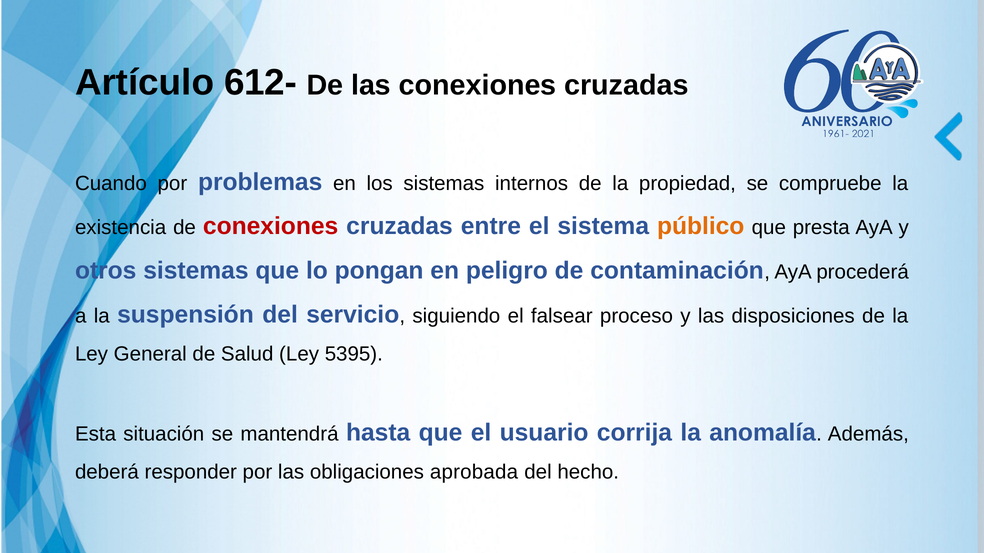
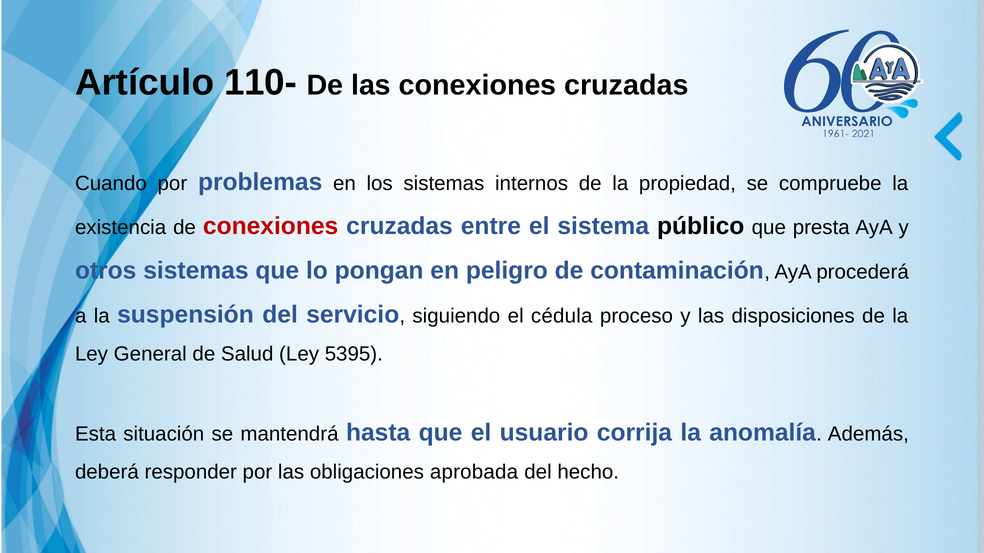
612-: 612- -> 110-
público colour: orange -> black
falsear: falsear -> cédula
